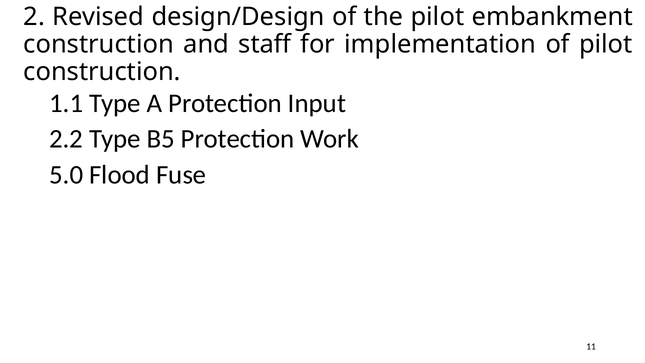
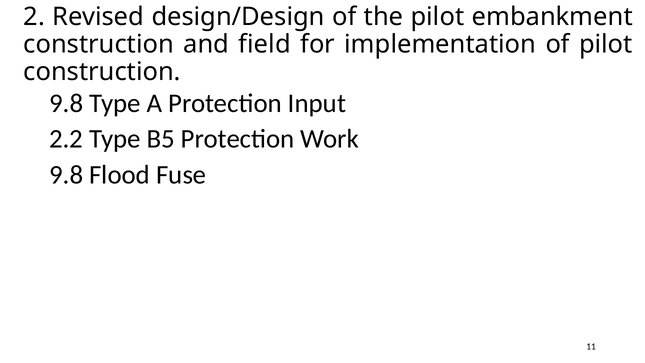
staff: staff -> field
1.1 at (66, 103): 1.1 -> 9.8
5.0 at (66, 175): 5.0 -> 9.8
